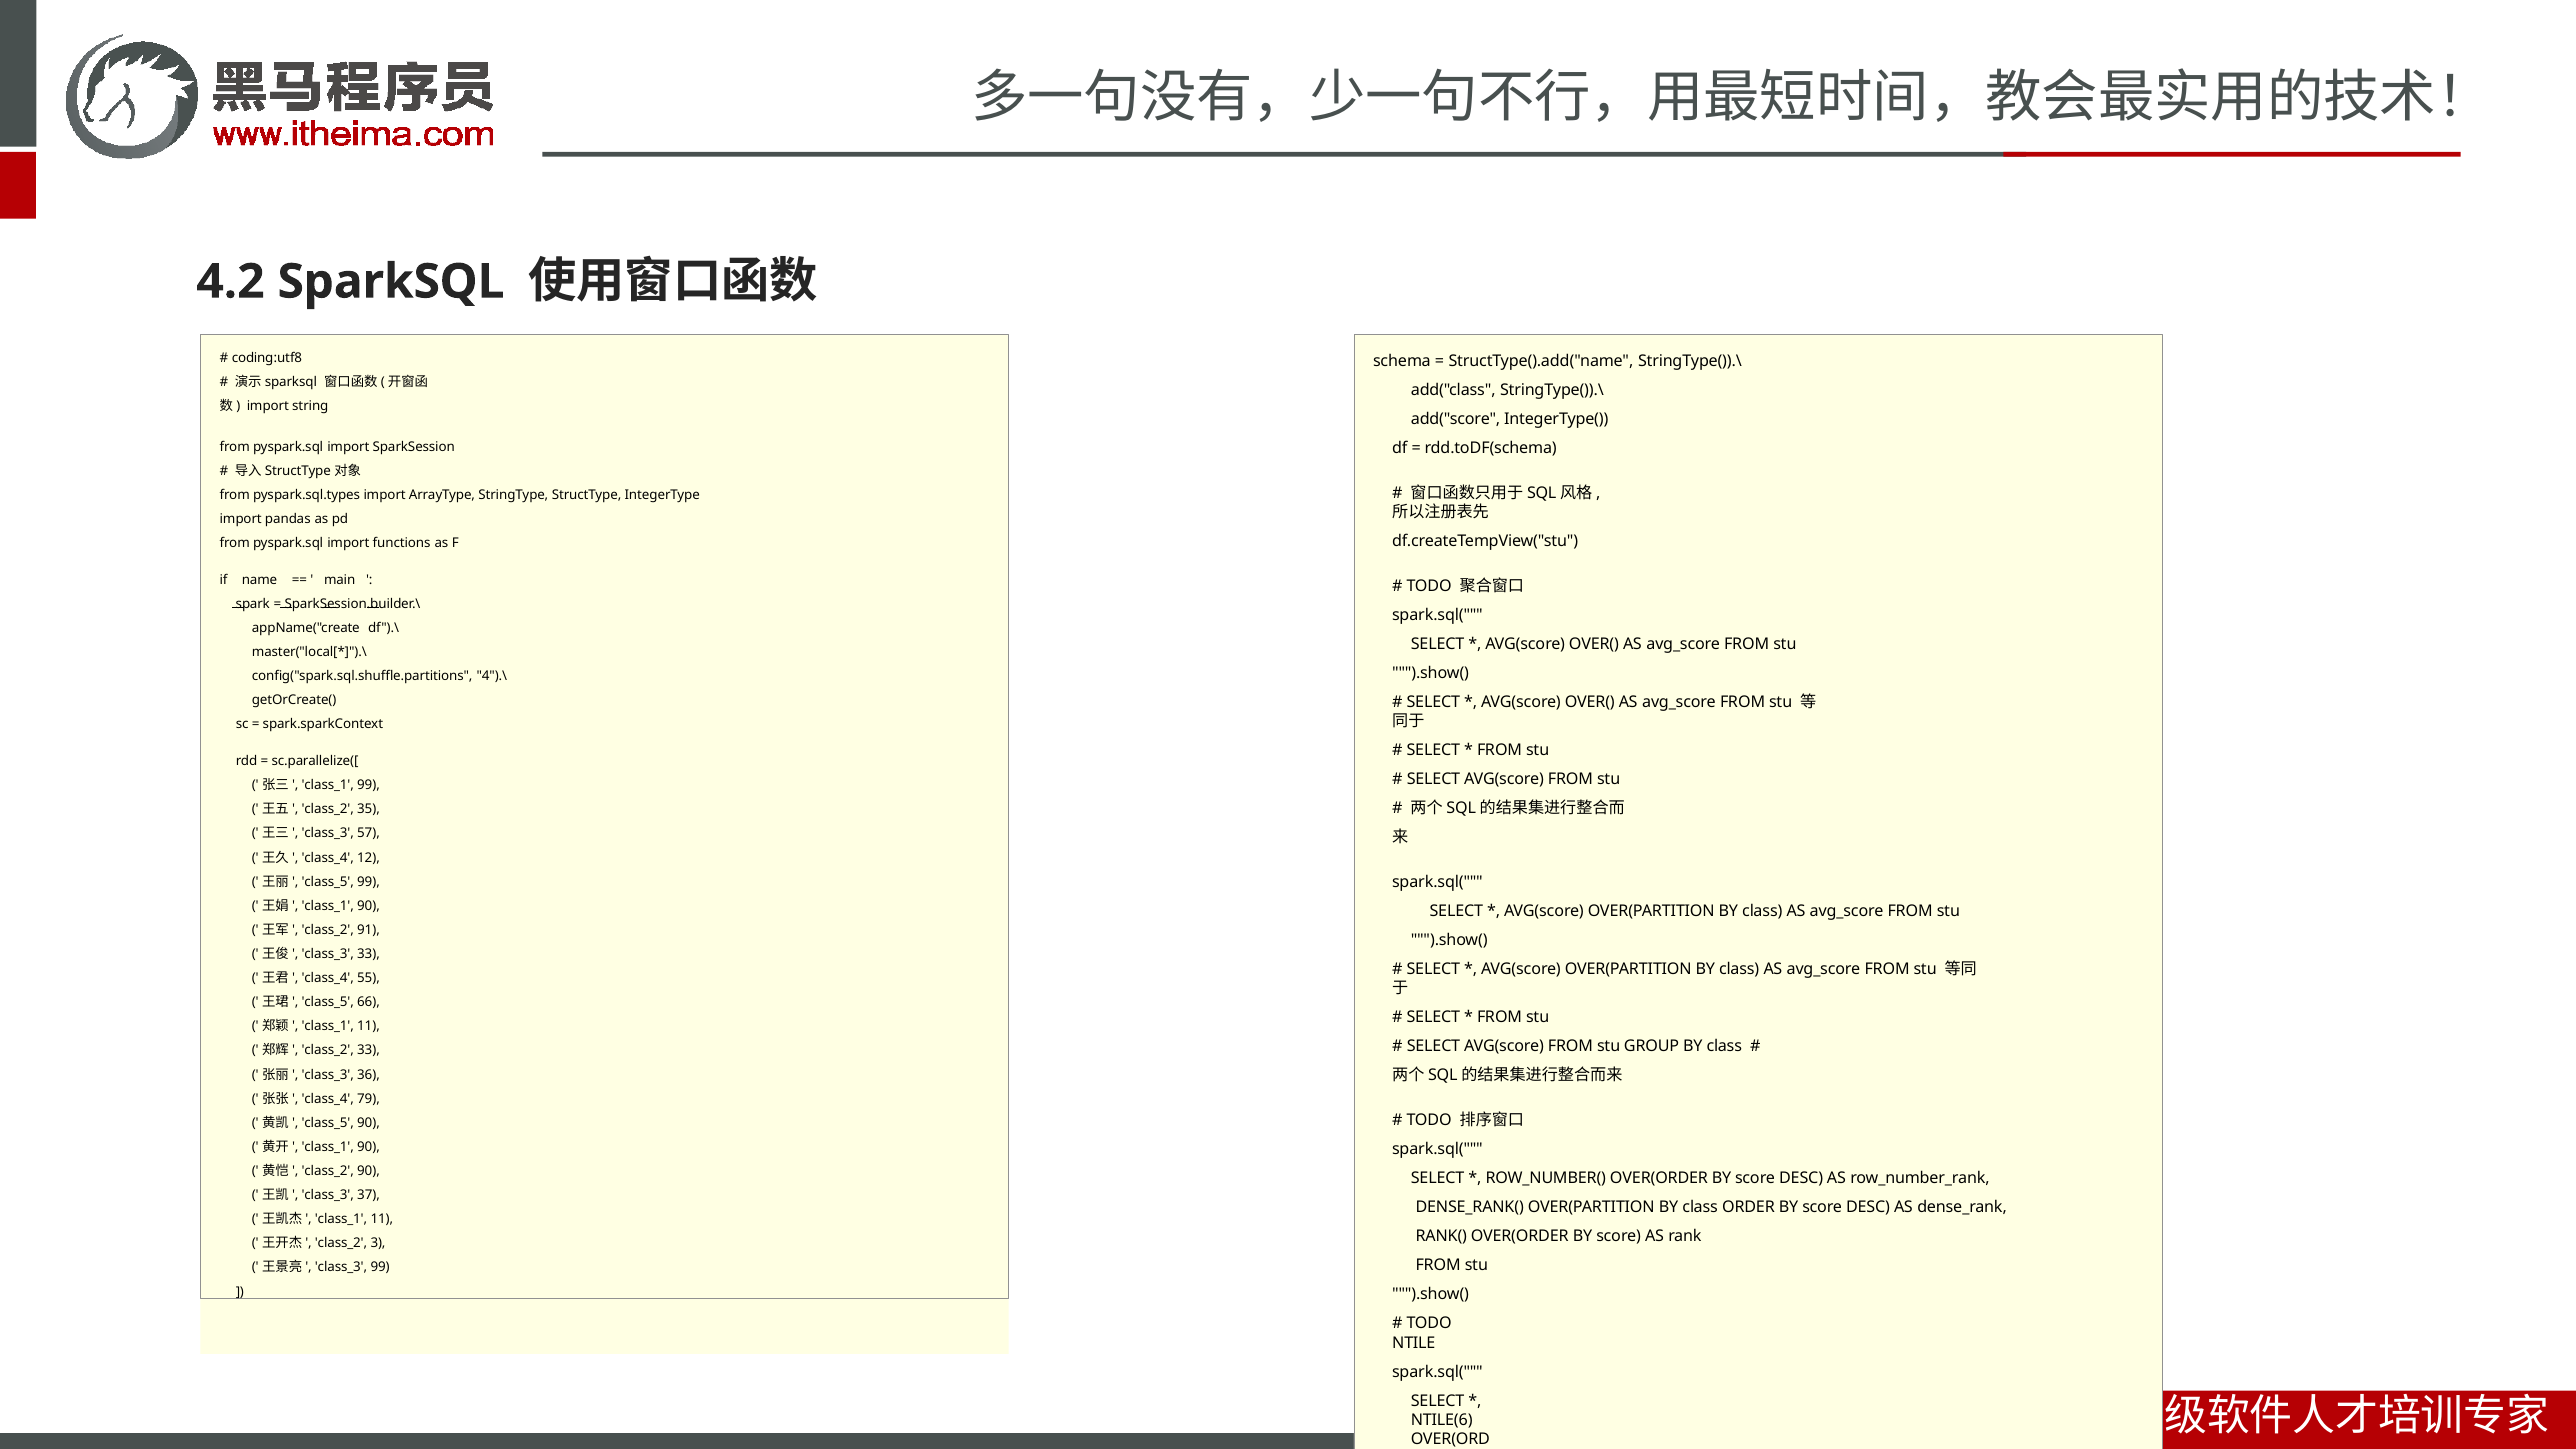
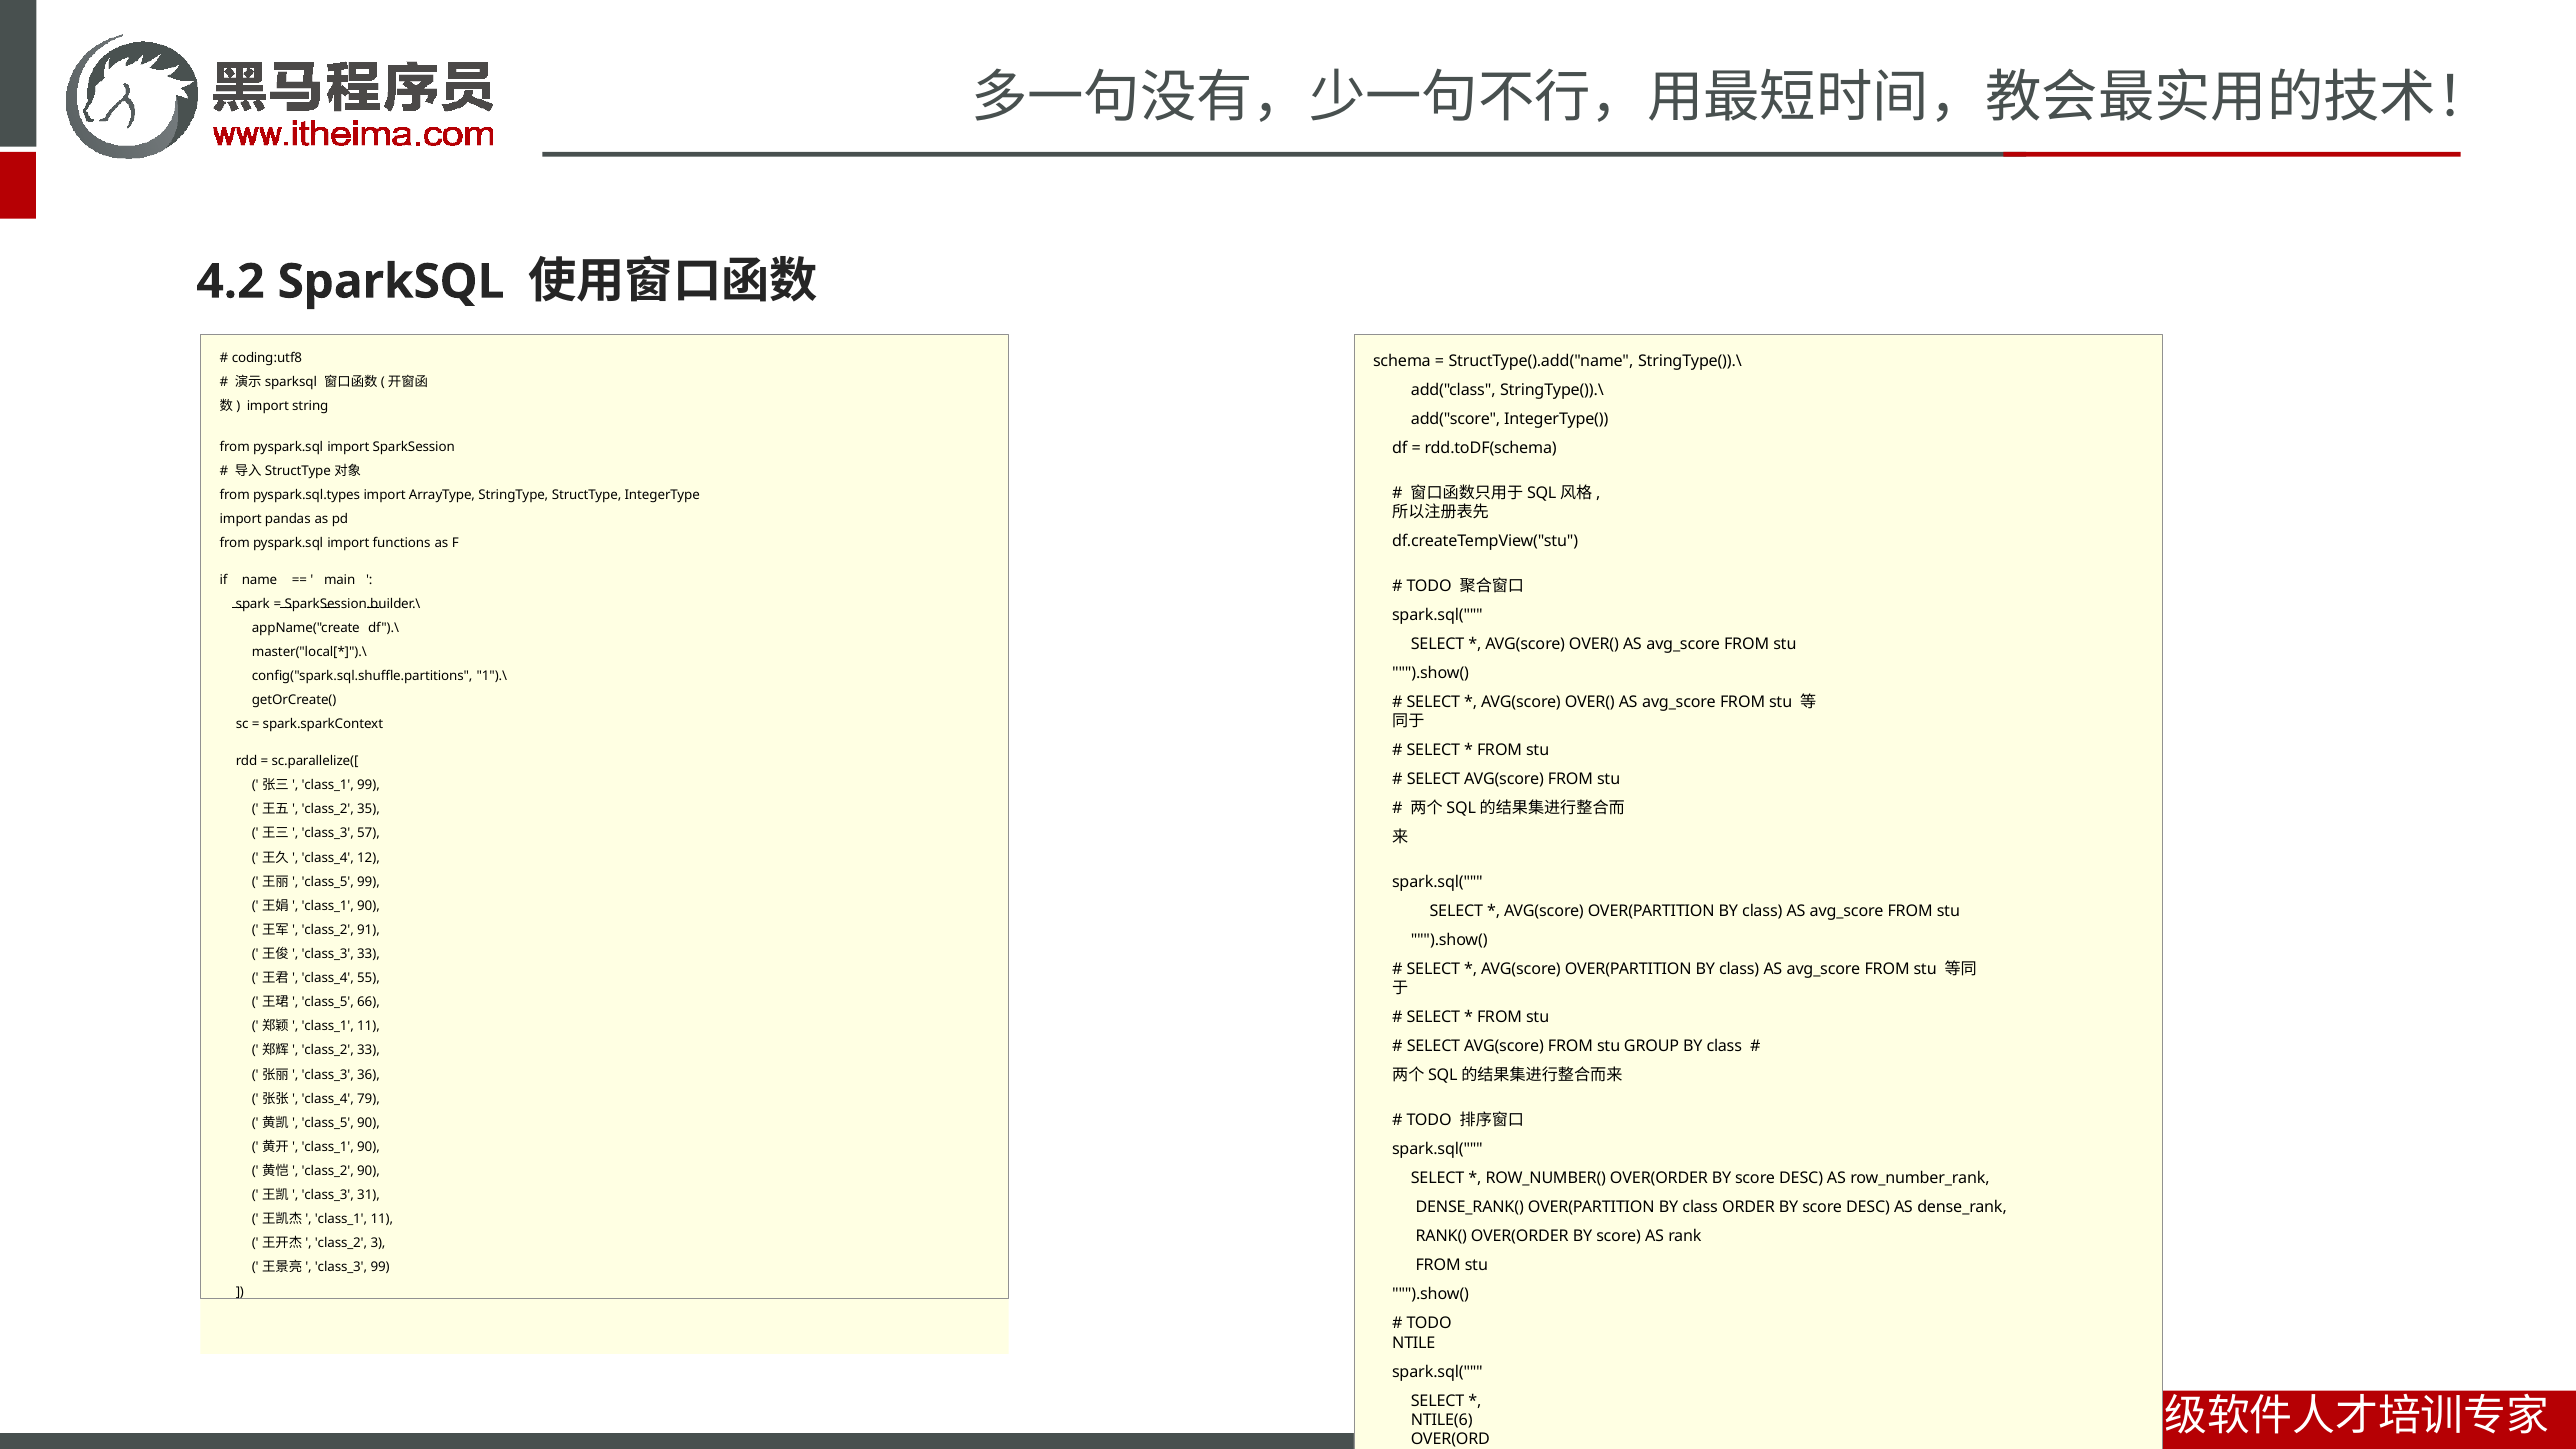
4").\: 4").\ -> 1").\
37: 37 -> 31
